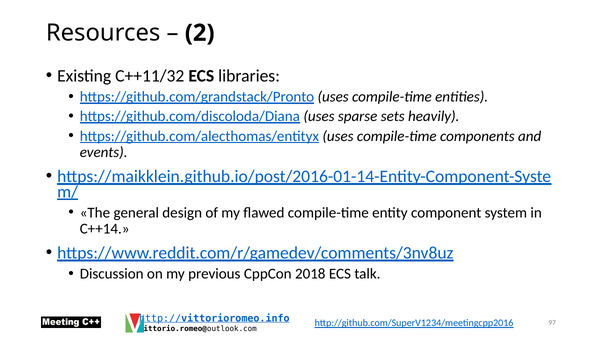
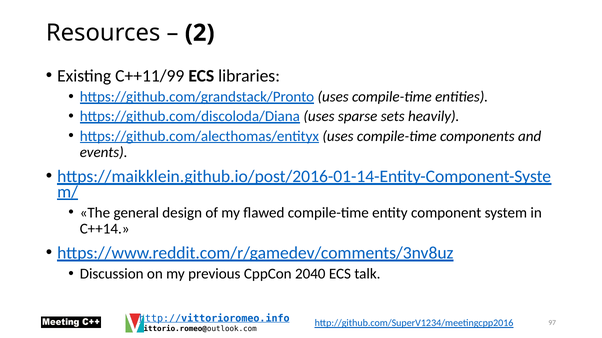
C++11/32: C++11/32 -> C++11/99
2018: 2018 -> 2040
